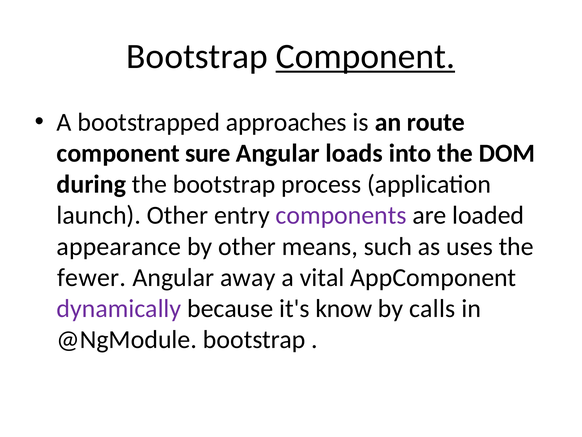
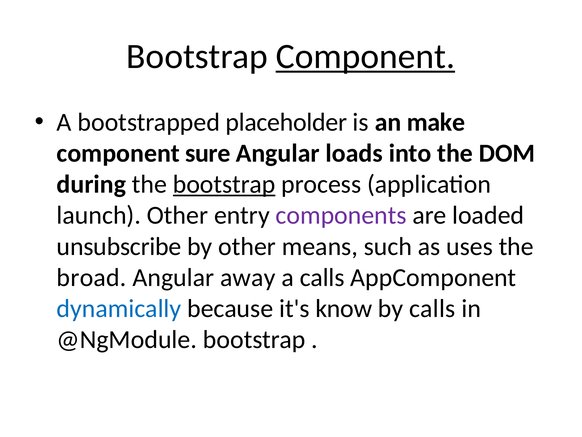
approaches: approaches -> placeholder
route: route -> make
bootstrap at (224, 184) underline: none -> present
appearance: appearance -> unsubscribe
fewer: fewer -> broad
a vital: vital -> calls
dynamically colour: purple -> blue
